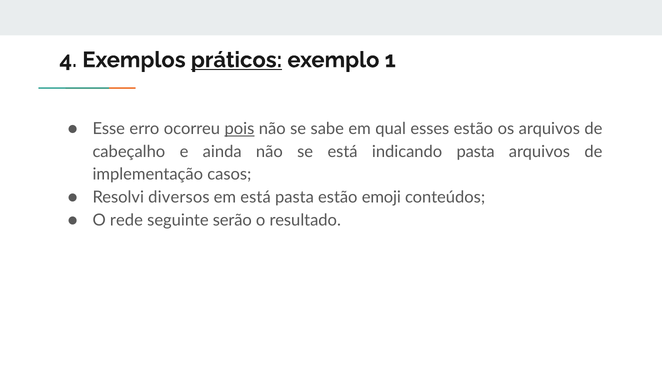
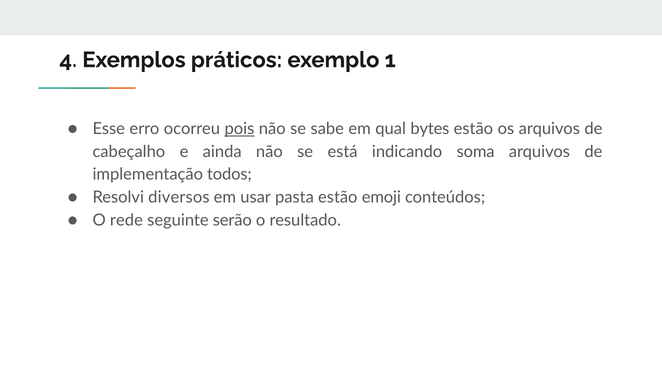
práticos underline: present -> none
esses: esses -> bytes
indicando pasta: pasta -> soma
casos: casos -> todos
em está: está -> usar
